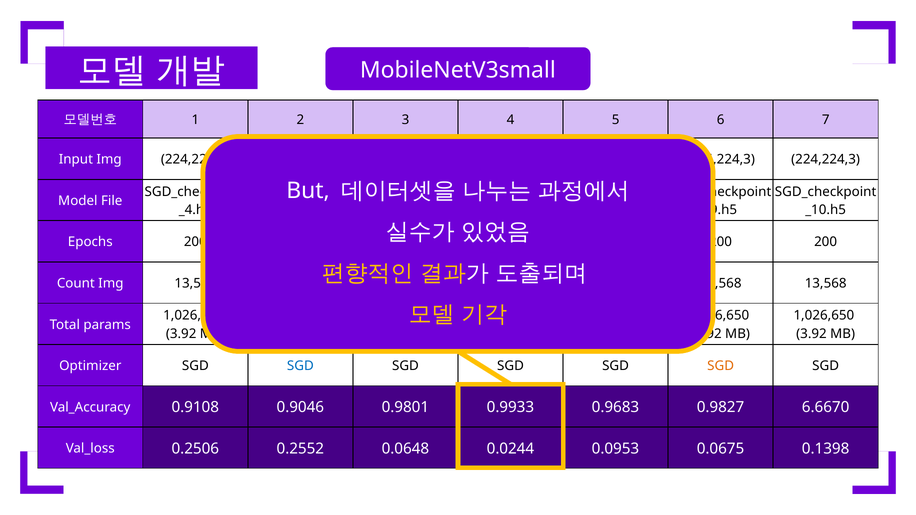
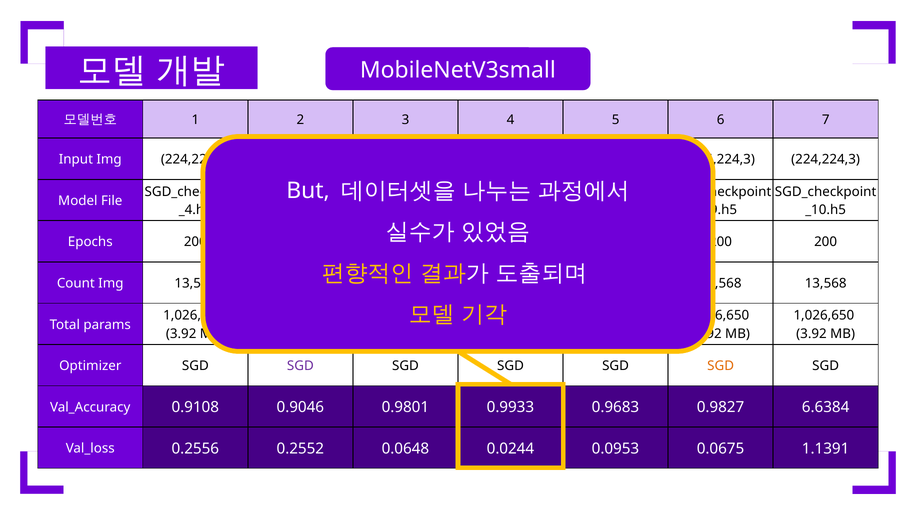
SGD at (300, 366) colour: blue -> purple
6.6670: 6.6670 -> 6.6384
0.2506: 0.2506 -> 0.2556
0.1398: 0.1398 -> 1.1391
